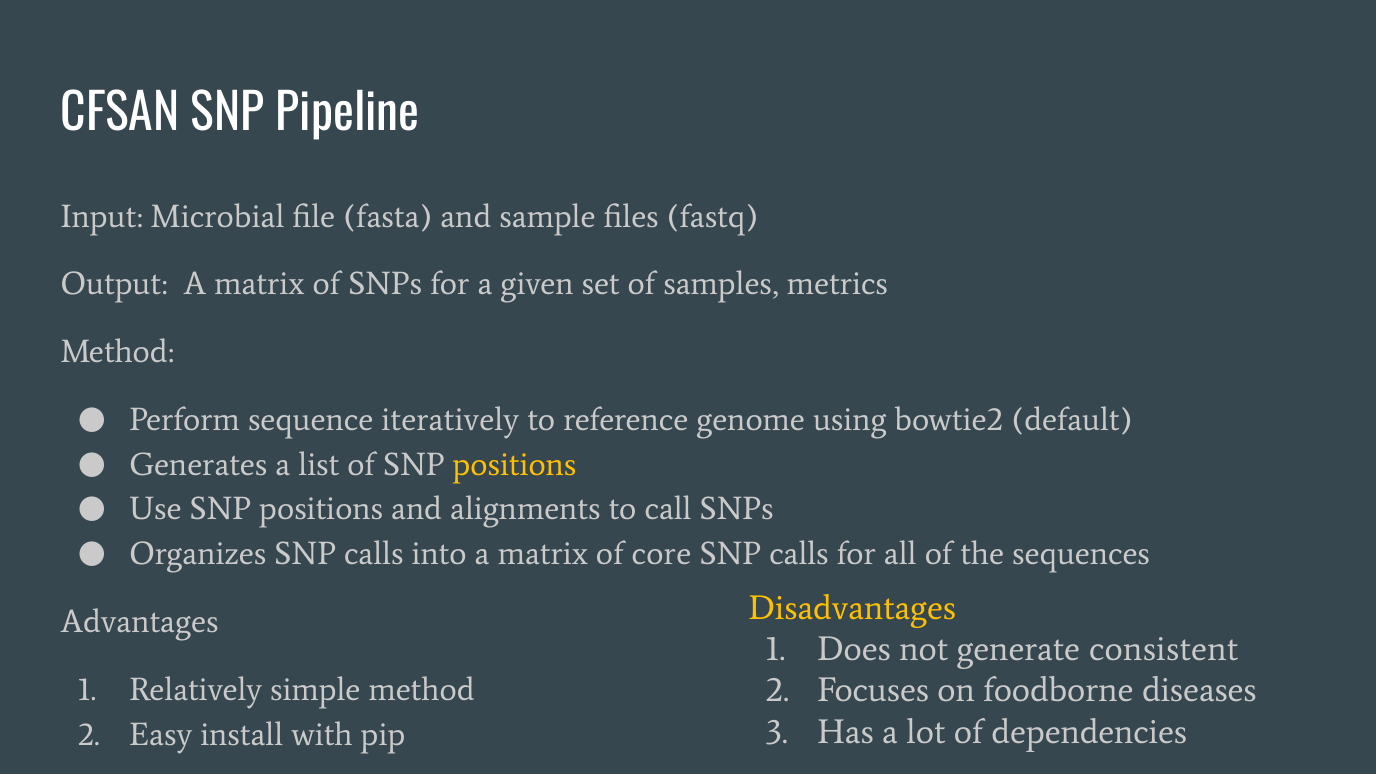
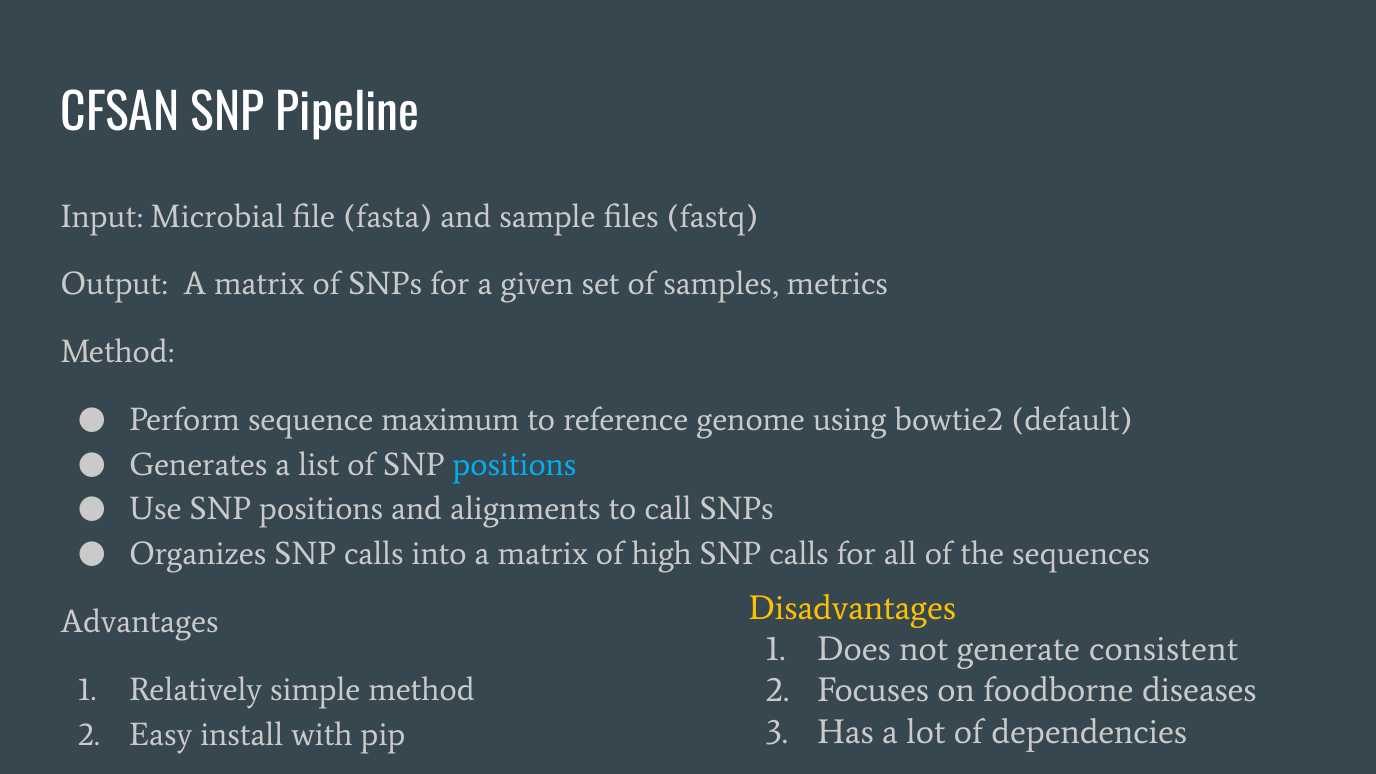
iteratively: iteratively -> maximum
positions at (514, 464) colour: yellow -> light blue
core: core -> high
